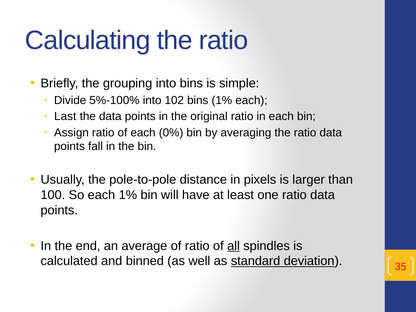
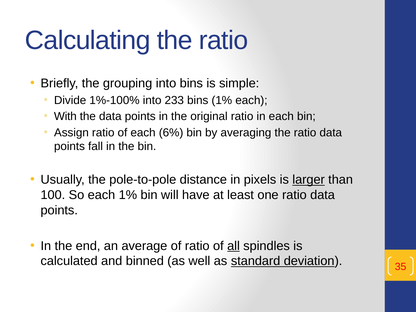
5%-100%: 5%-100% -> 1%-100%
102: 102 -> 233
Last: Last -> With
0%: 0% -> 6%
larger underline: none -> present
